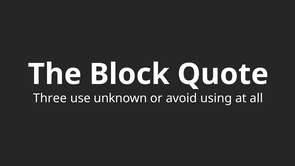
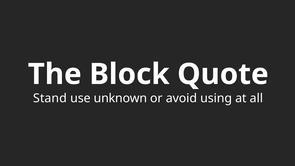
Three: Three -> Stand
